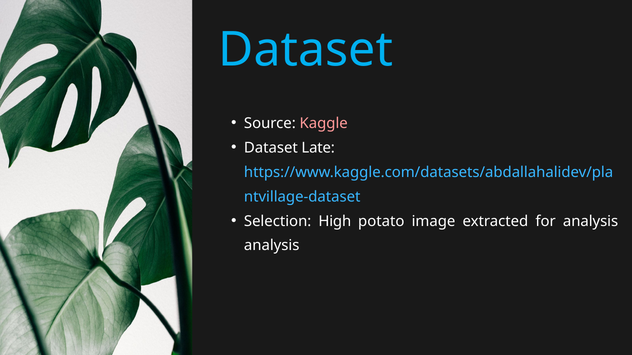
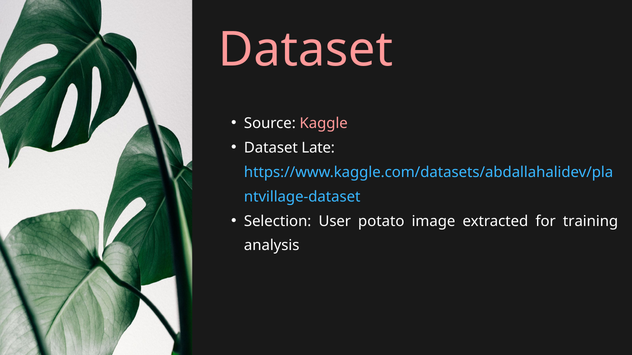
Dataset at (306, 50) colour: light blue -> pink
High: High -> User
for analysis: analysis -> training
